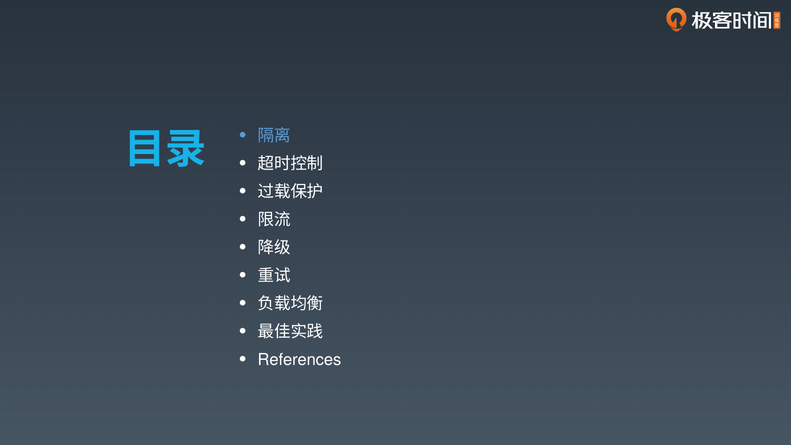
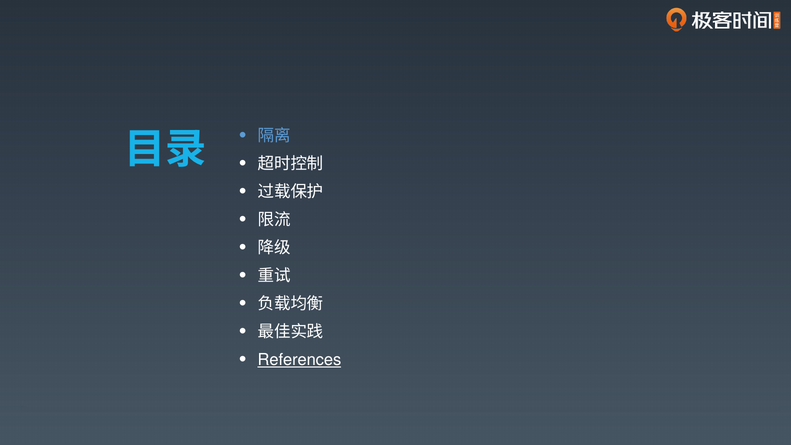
References underline: none -> present
